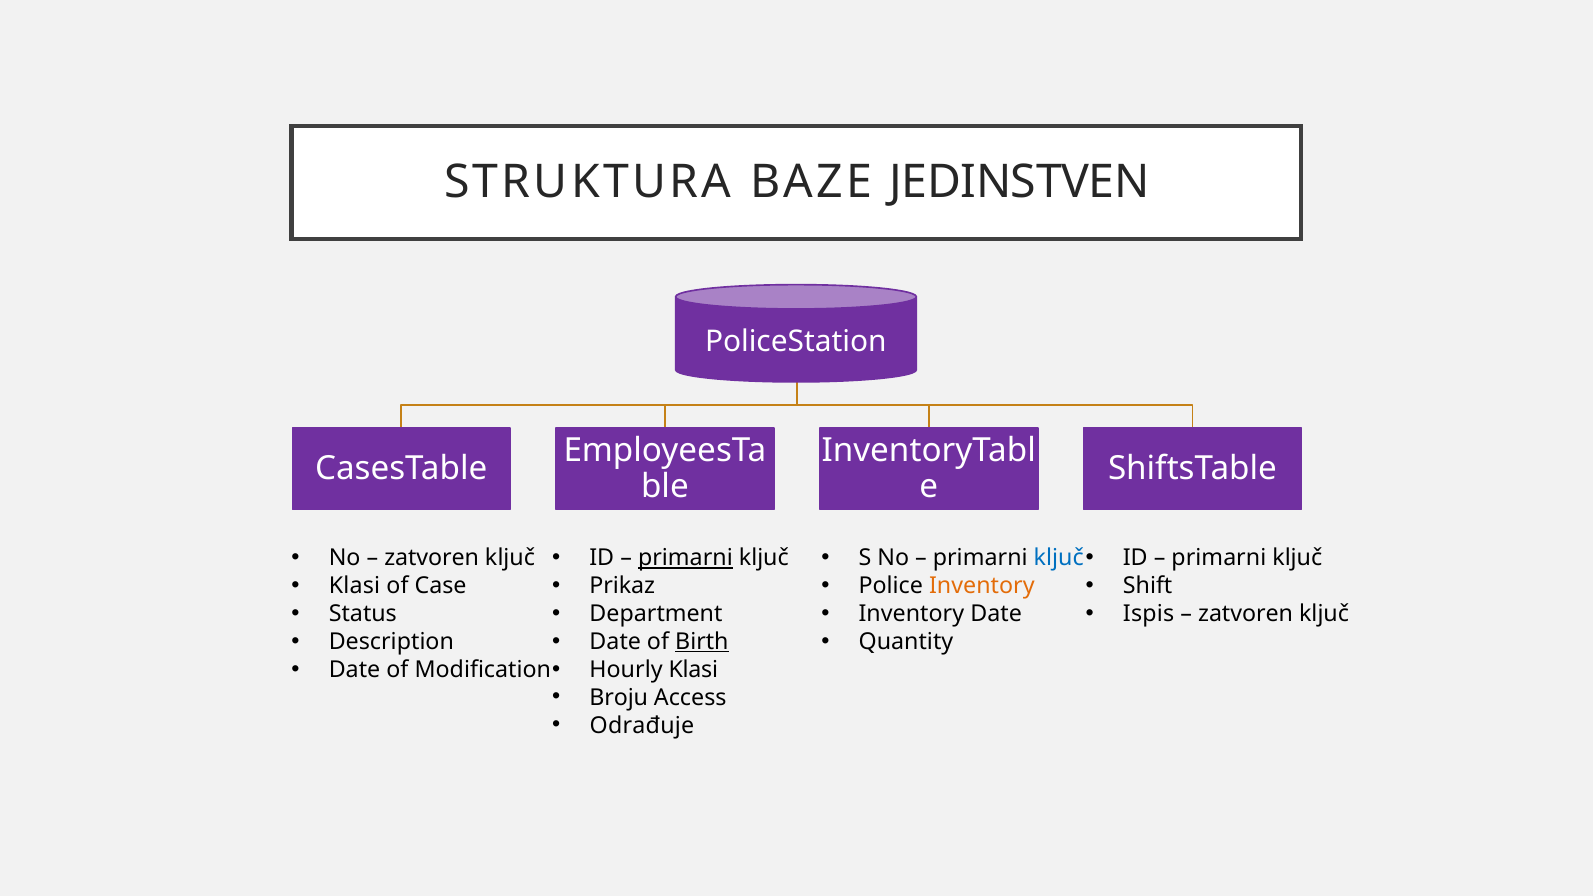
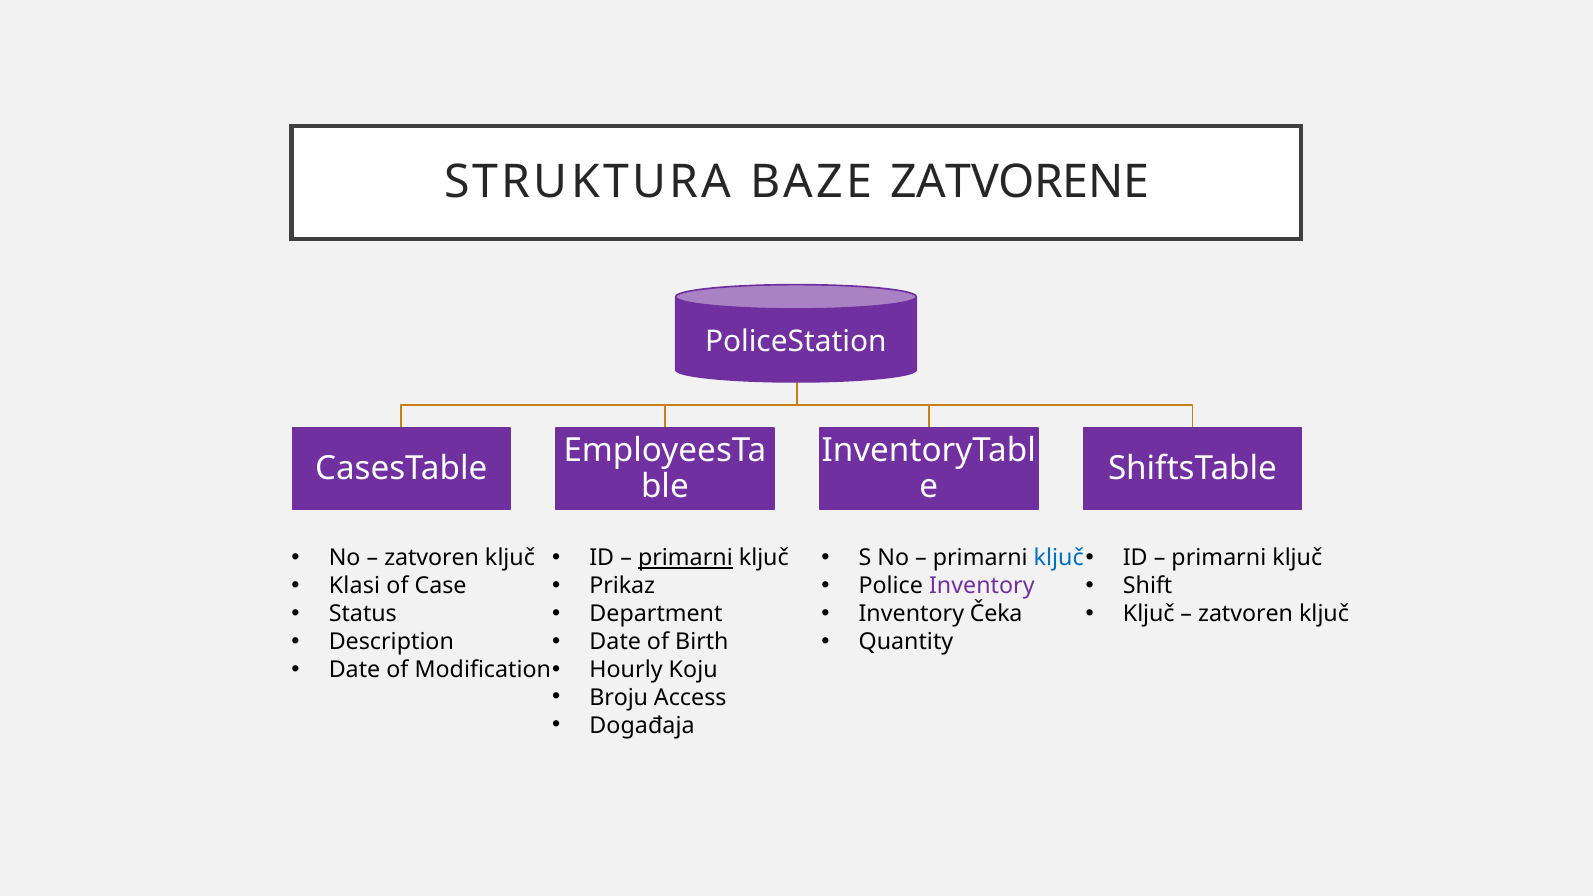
JEDINSTVEN: JEDINSTVEN -> ZATVORENE
Inventory at (982, 586) colour: orange -> purple
Inventory Date: Date -> Čeka
Ispis at (1149, 614): Ispis -> Ključ
Birth underline: present -> none
Hourly Klasi: Klasi -> Koju
Odrađuje: Odrađuje -> Događaja
